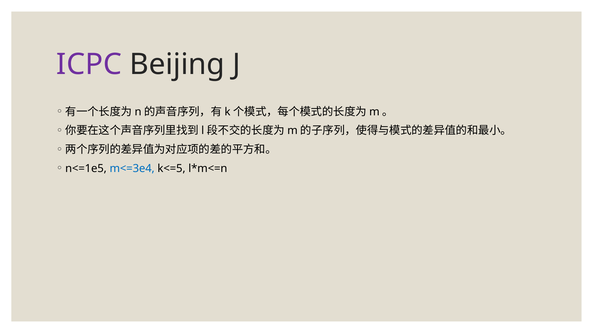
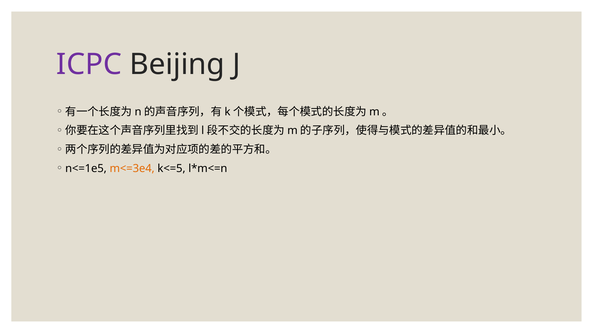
m<=3e4 colour: blue -> orange
